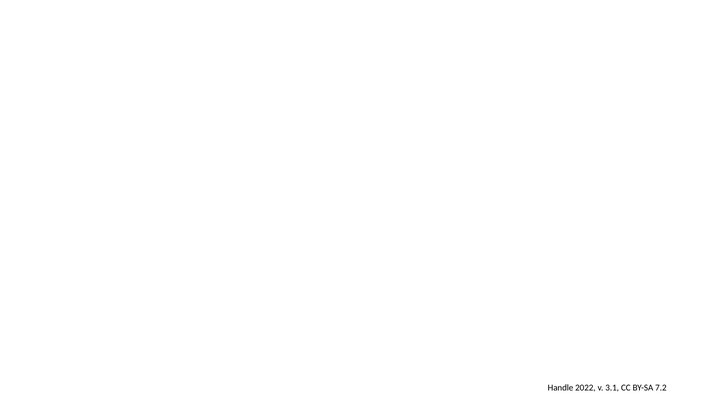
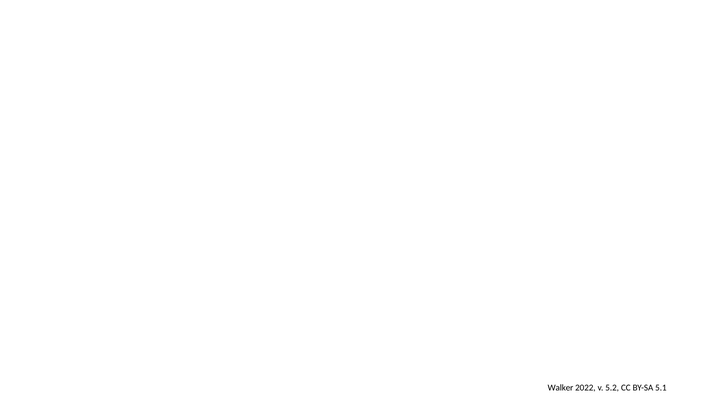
Handle: Handle -> Walker
3.1: 3.1 -> 5.2
7.2: 7.2 -> 5.1
